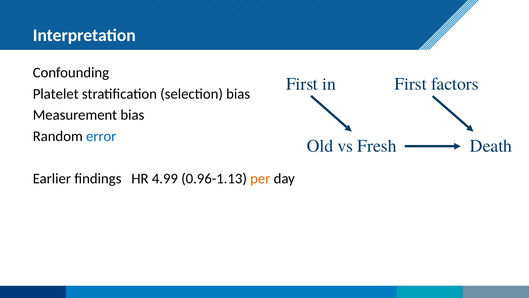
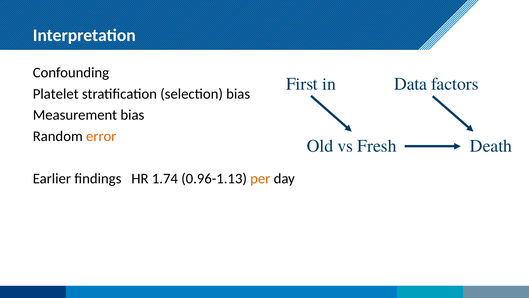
First at (411, 84): First -> Data
error colour: blue -> orange
4.99: 4.99 -> 1.74
